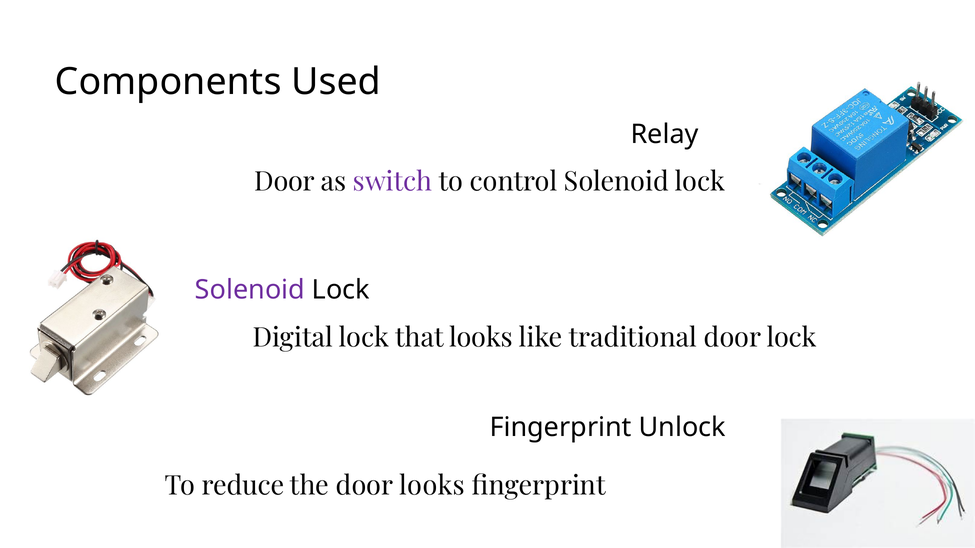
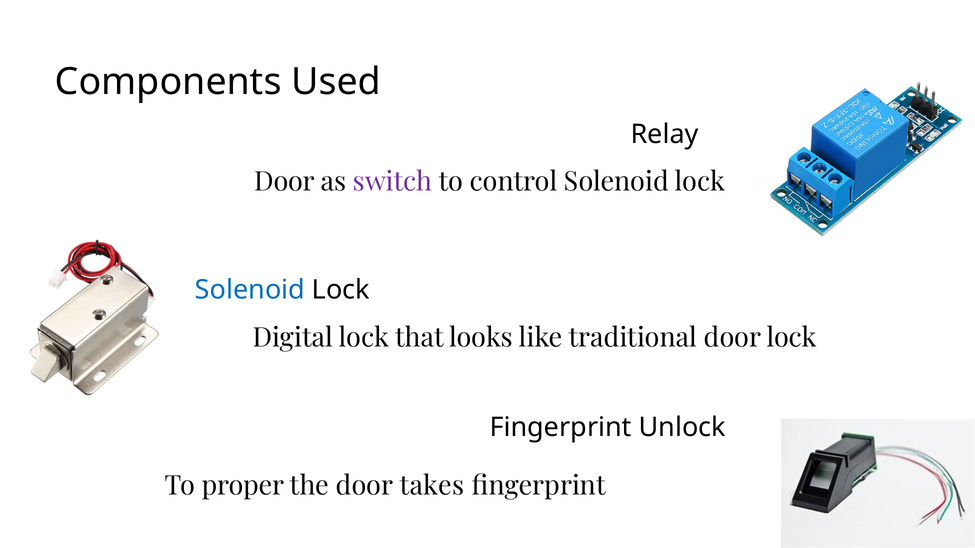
Solenoid at (250, 290) colour: purple -> blue
reduce: reduce -> proper
door looks: looks -> takes
